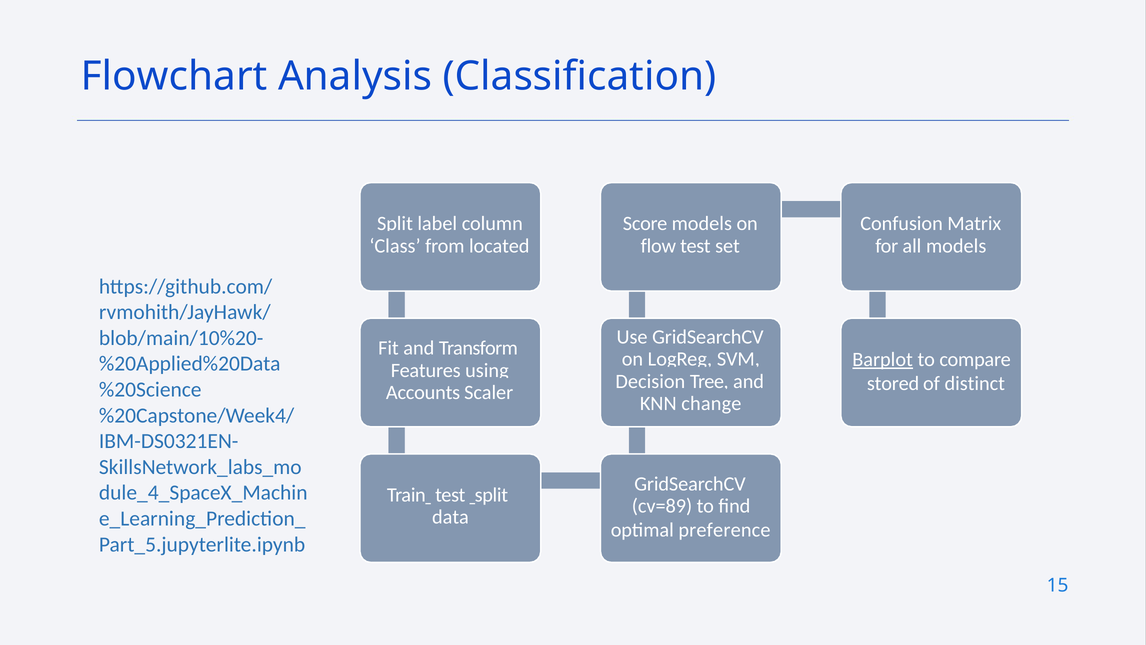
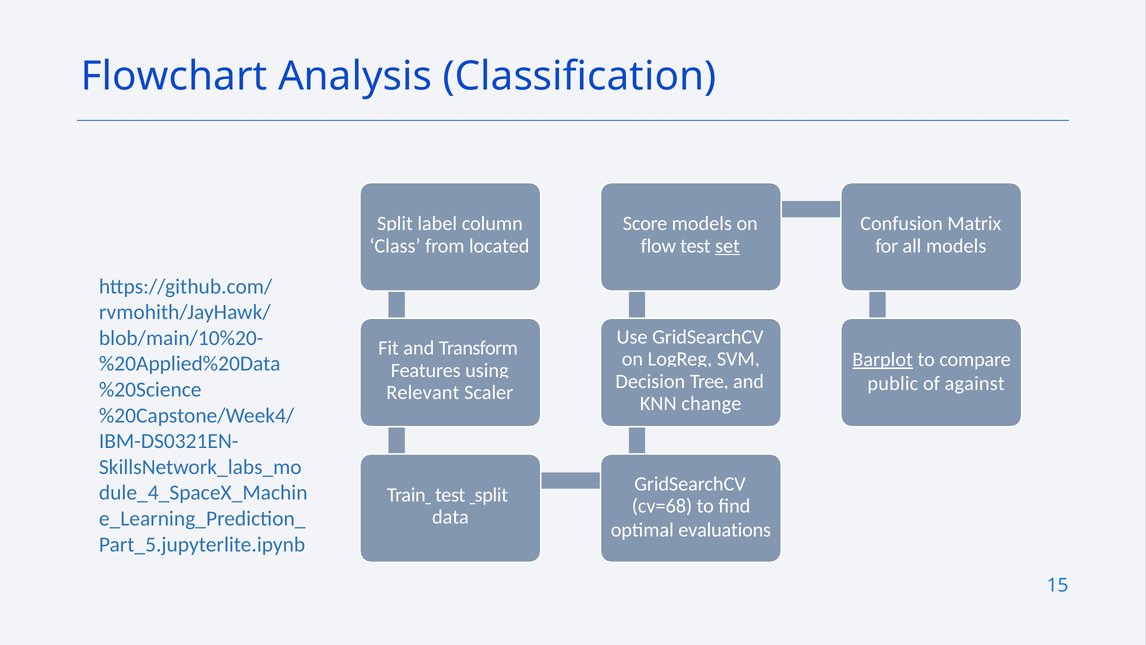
set underline: none -> present
stored: stored -> public
distinct: distinct -> against
Accounts: Accounts -> Relevant
cv=89: cv=89 -> cv=68
preference: preference -> evaluations
